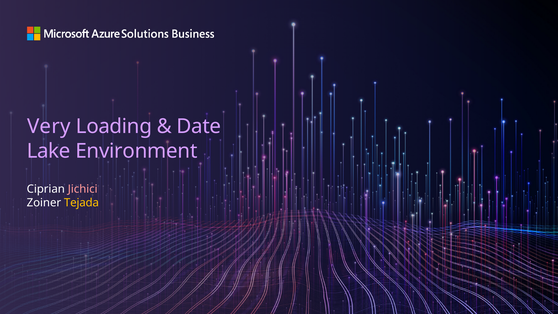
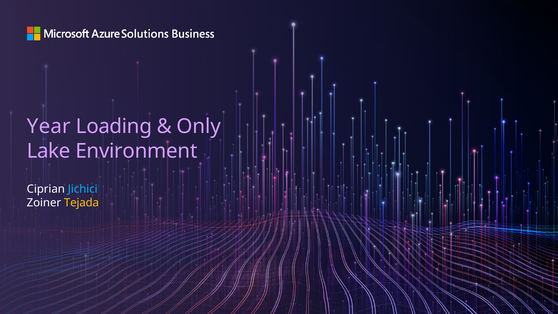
Very: Very -> Year
Date: Date -> Only
Jichici colour: pink -> light blue
